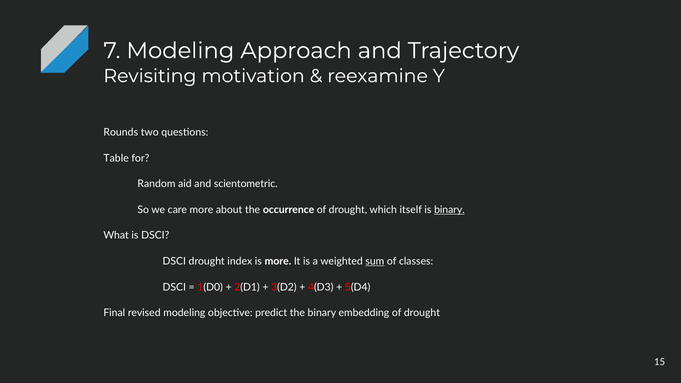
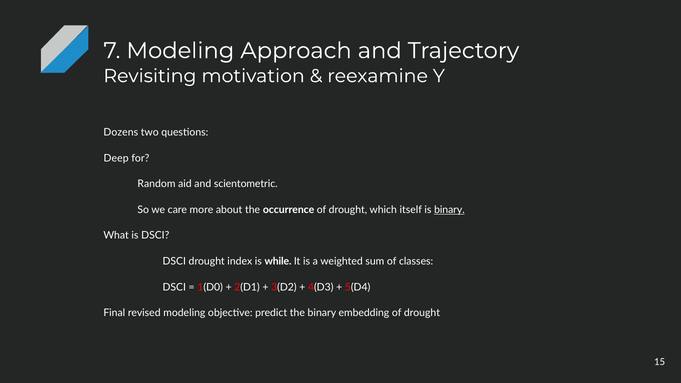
Rounds: Rounds -> Dozens
Table: Table -> Deep
is more: more -> while
sum underline: present -> none
